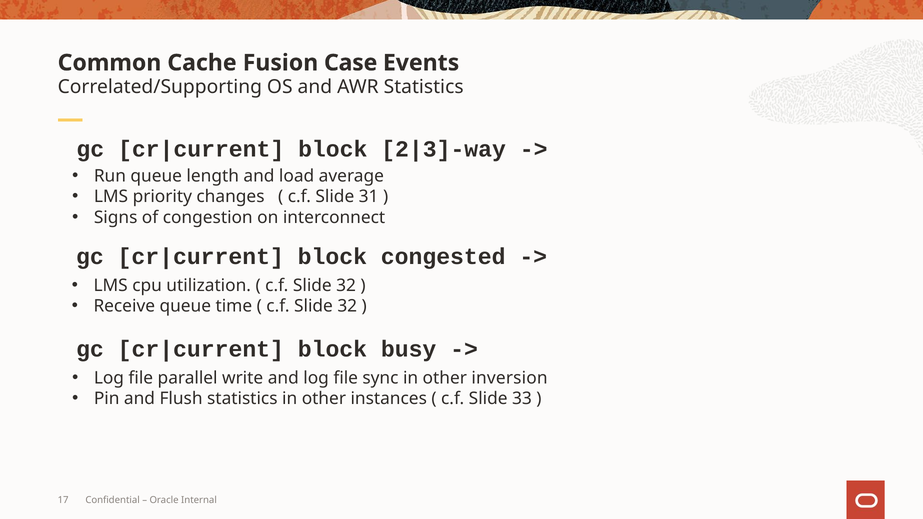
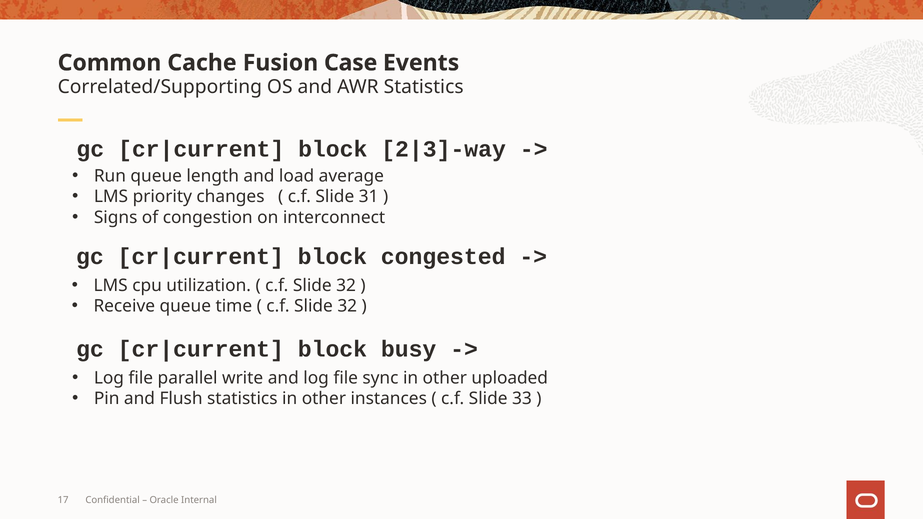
inversion: inversion -> uploaded
